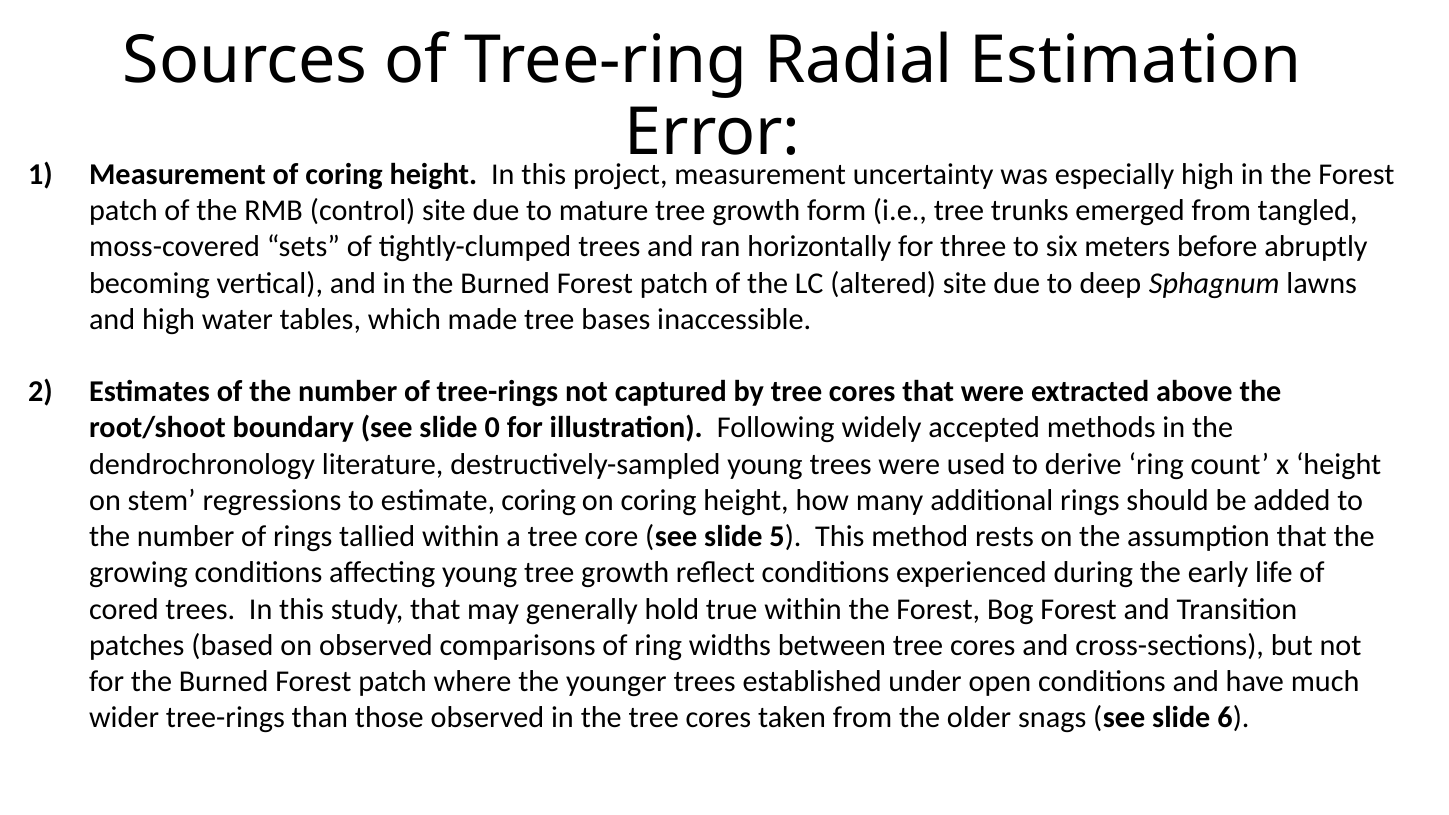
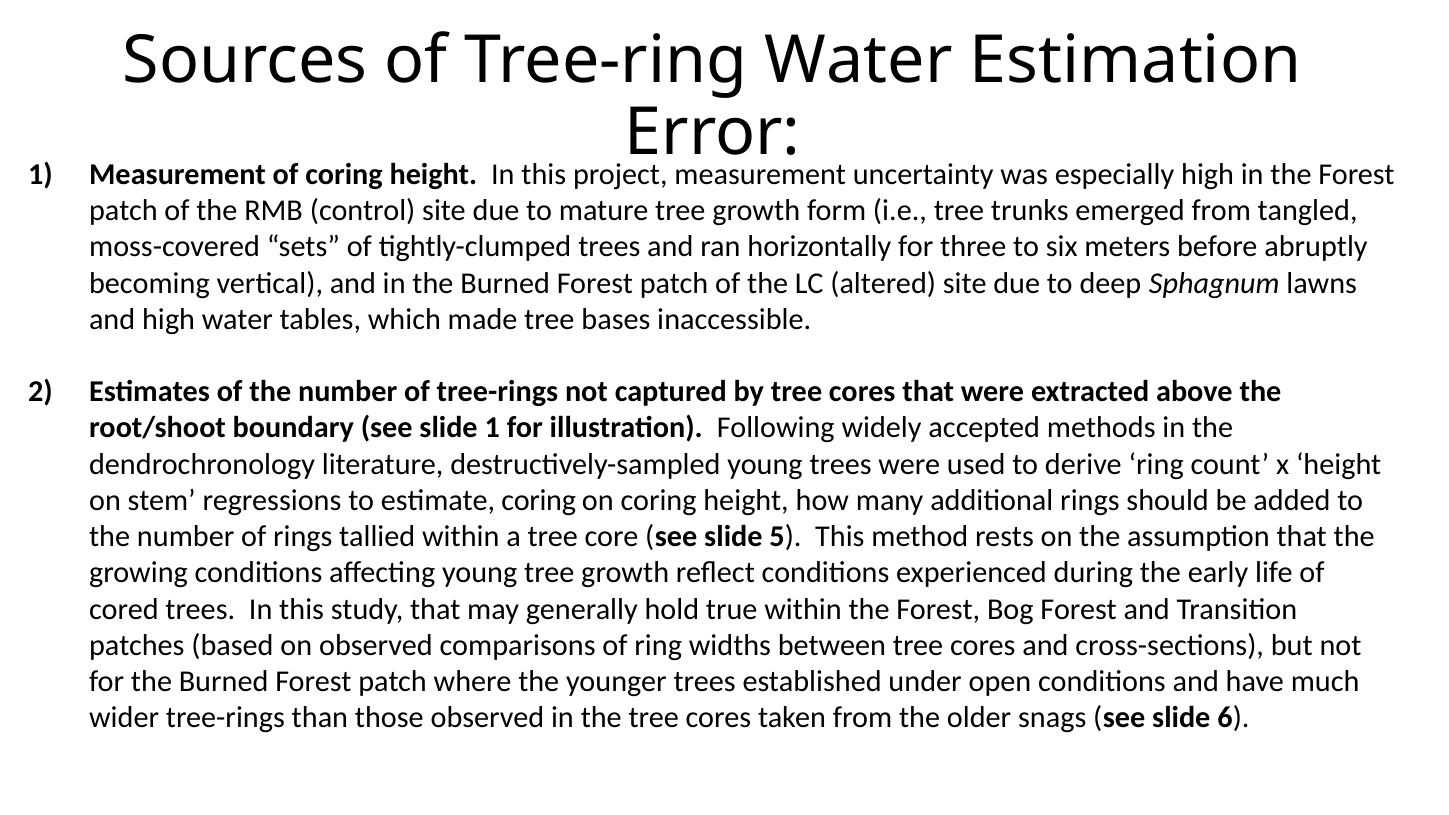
Tree-ring Radial: Radial -> Water
slide 0: 0 -> 1
